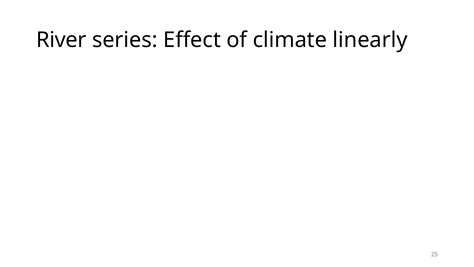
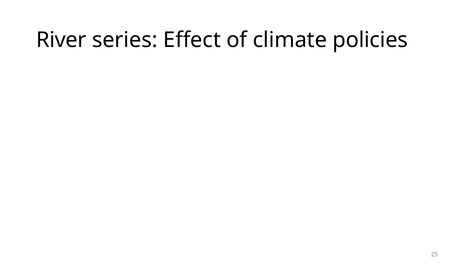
linearly: linearly -> policies
